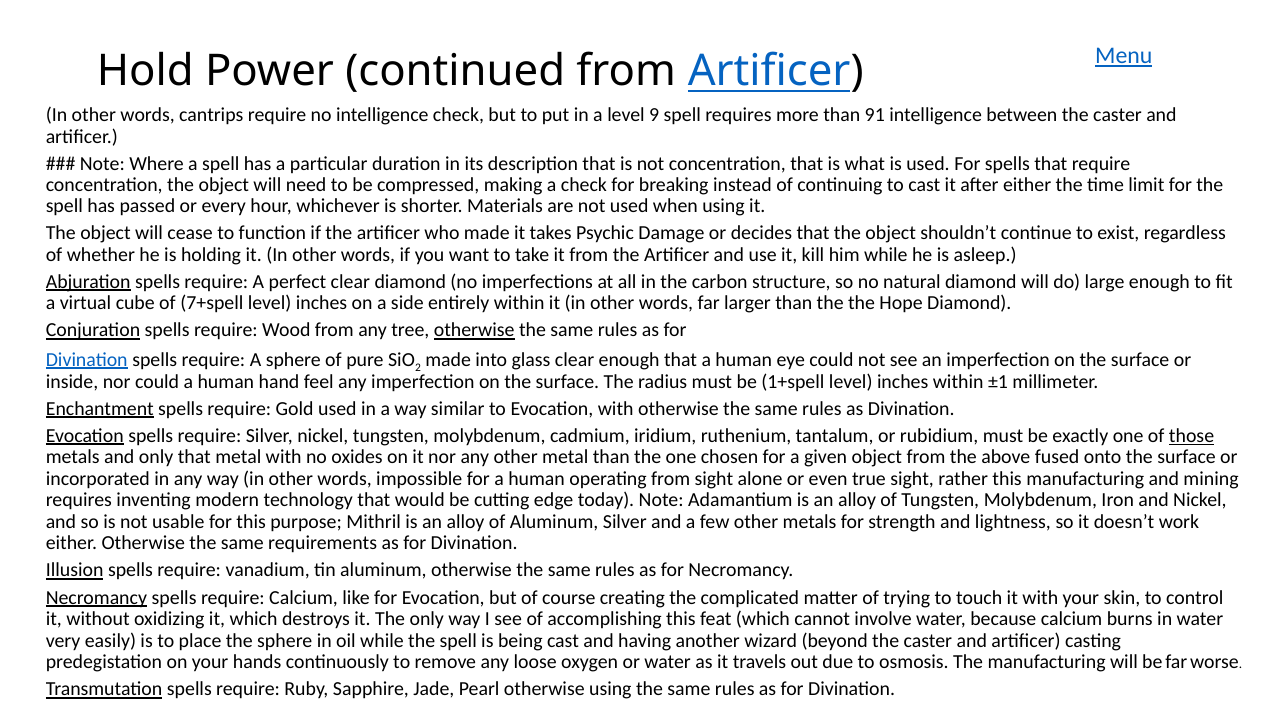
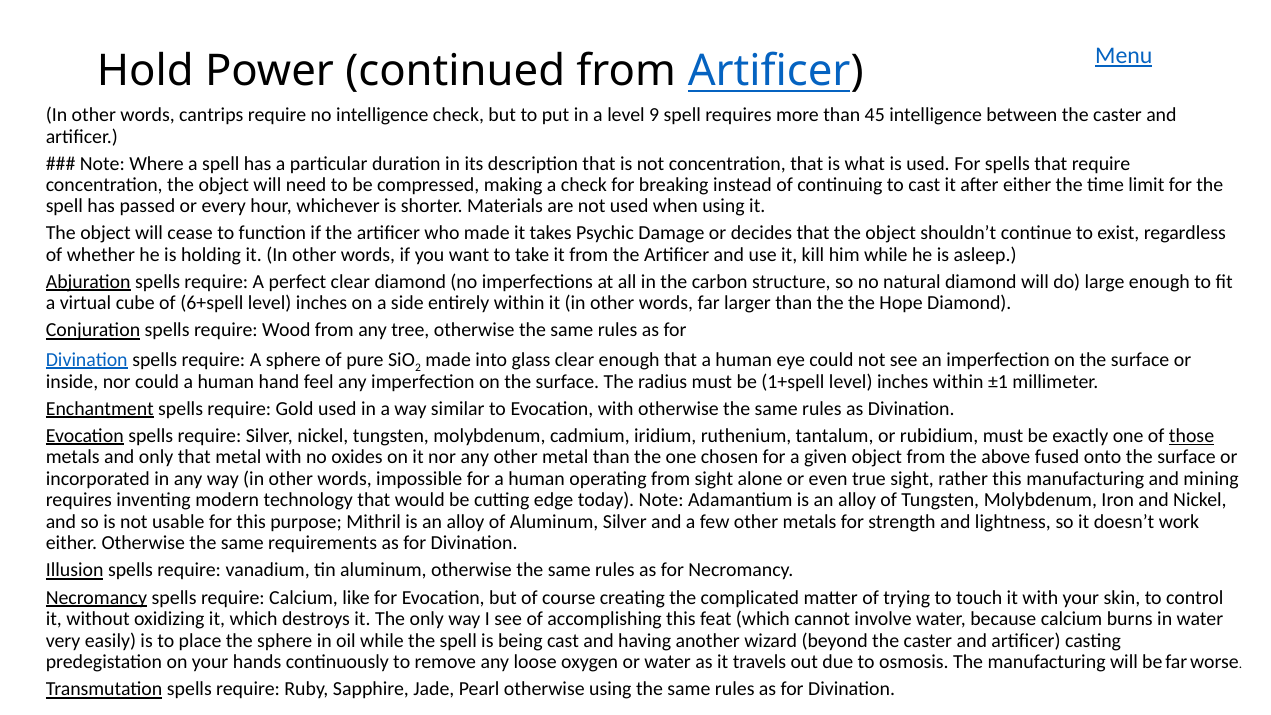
91: 91 -> 45
7+spell: 7+spell -> 6+spell
otherwise at (474, 330) underline: present -> none
